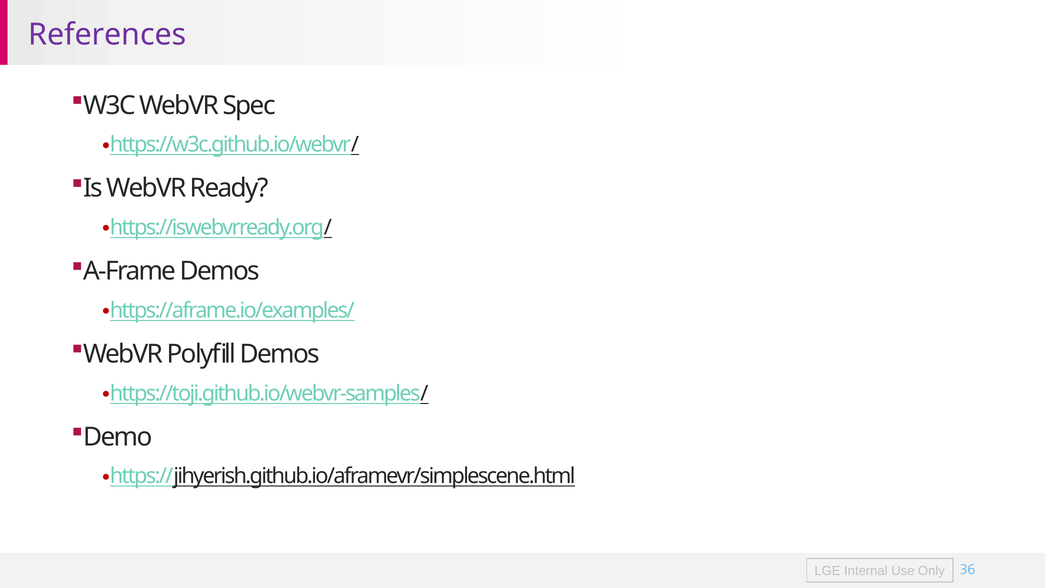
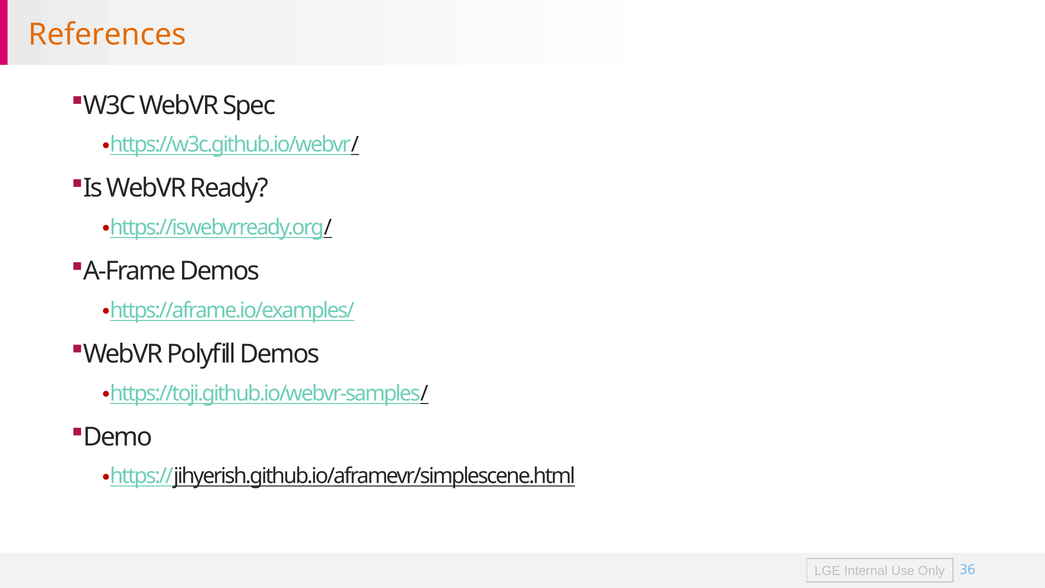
References colour: purple -> orange
